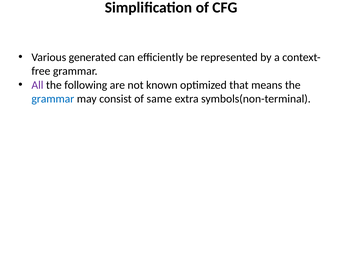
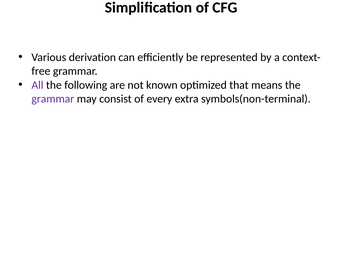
generated: generated -> derivation
grammar at (53, 99) colour: blue -> purple
same: same -> every
